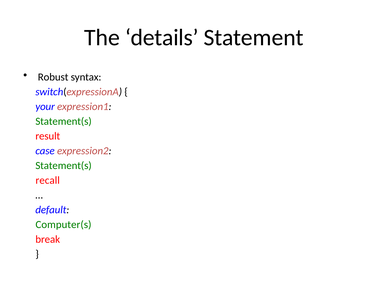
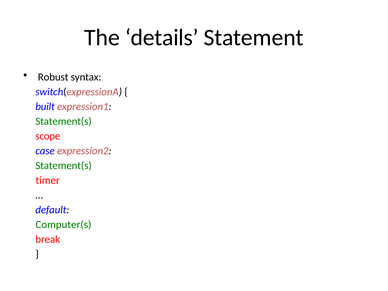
your: your -> built
result: result -> scope
recall: recall -> timer
